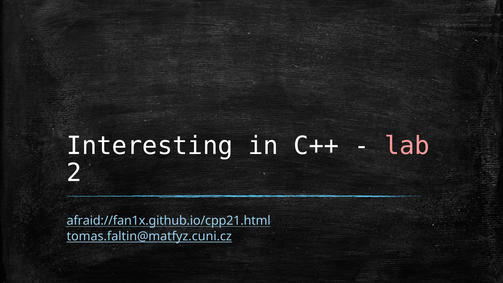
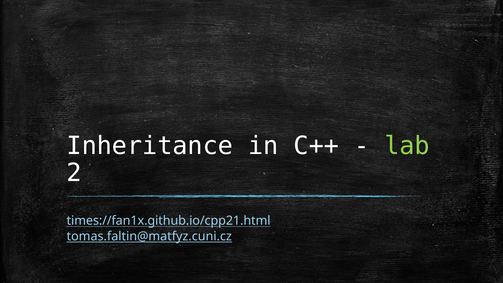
Interesting: Interesting -> Inheritance
lab colour: pink -> light green
afraid://fan1x.github.io/cpp21.html: afraid://fan1x.github.io/cpp21.html -> times://fan1x.github.io/cpp21.html
